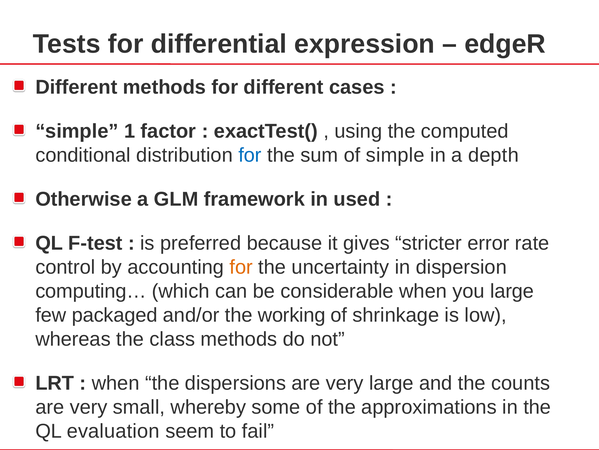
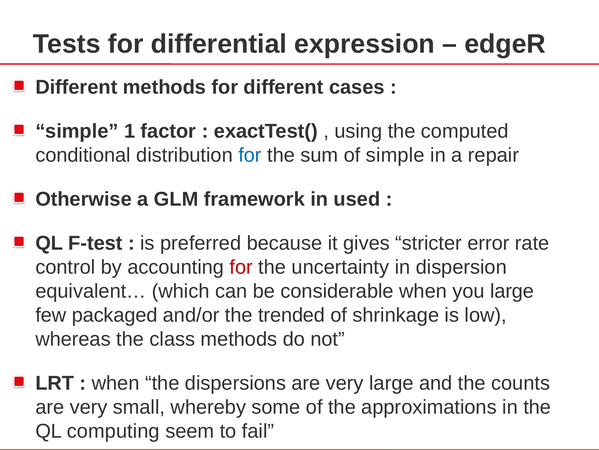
depth: depth -> repair
for at (241, 267) colour: orange -> red
computing…: computing… -> equivalent…
working: working -> trended
evaluation: evaluation -> computing
